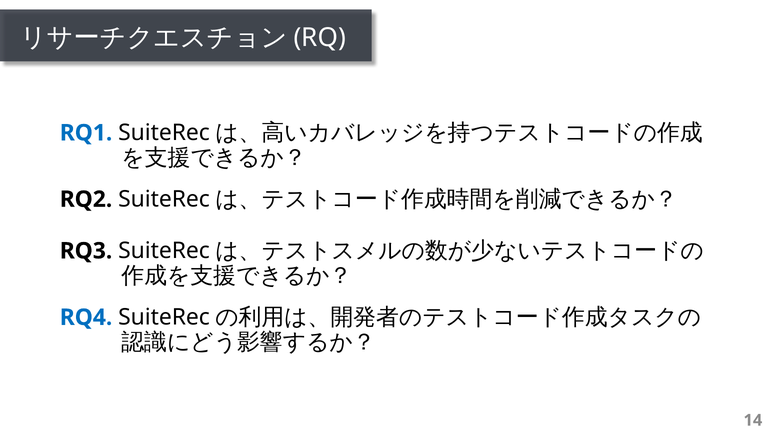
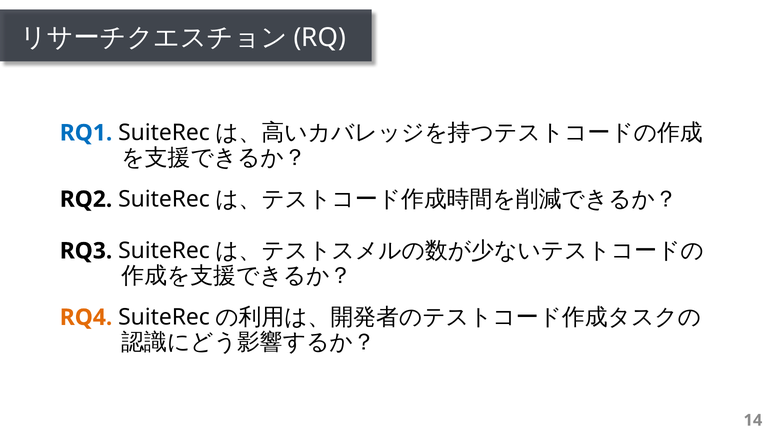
RQ4 colour: blue -> orange
